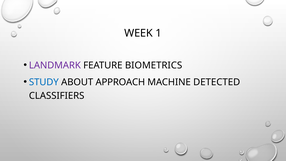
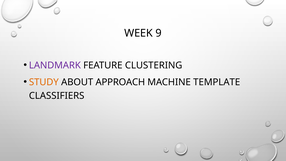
1: 1 -> 9
BIOMETRICS: BIOMETRICS -> CLUSTERING
STUDY colour: blue -> orange
DETECTED: DETECTED -> TEMPLATE
